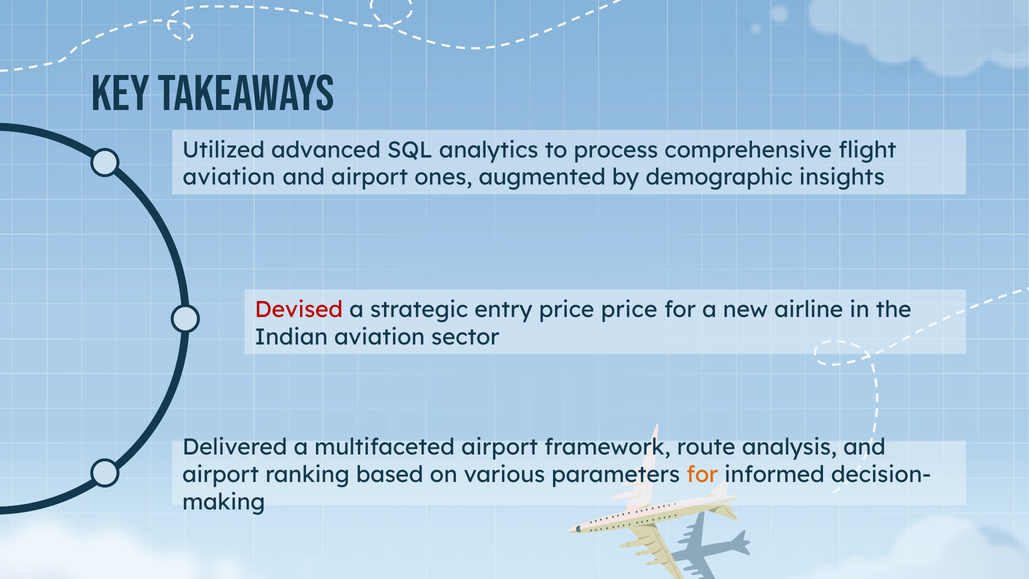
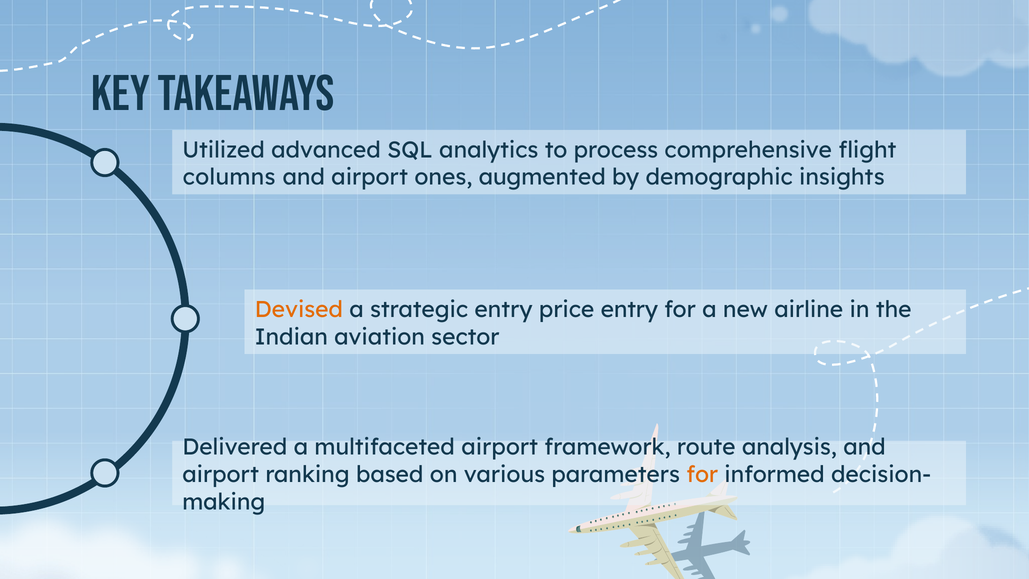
aviation at (229, 177): aviation -> columns
Devised colour: red -> orange
price price: price -> entry
